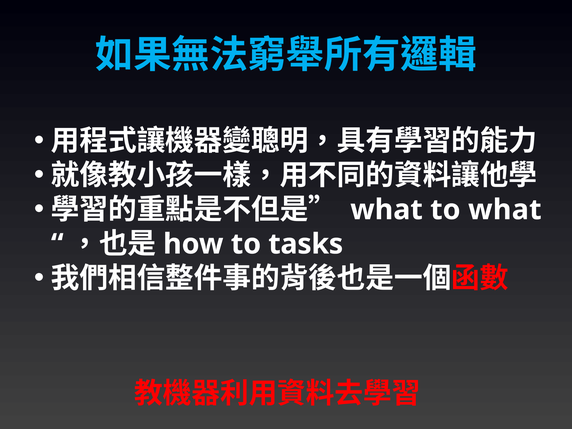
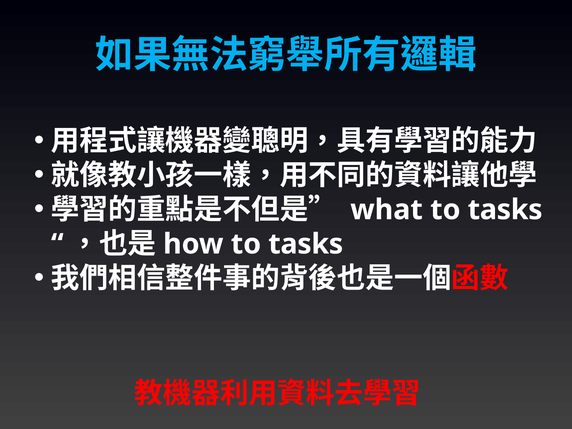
what to what: what -> tasks
